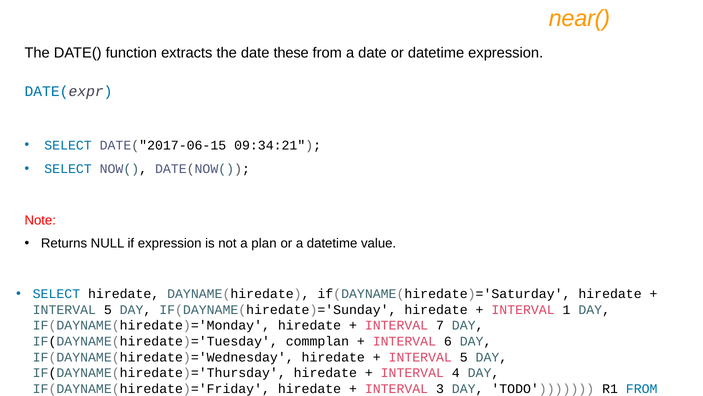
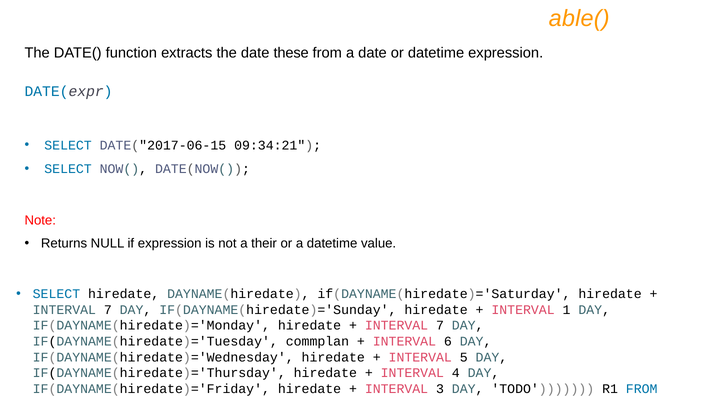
near(: near( -> able(
plan: plan -> their
5 at (108, 309): 5 -> 7
